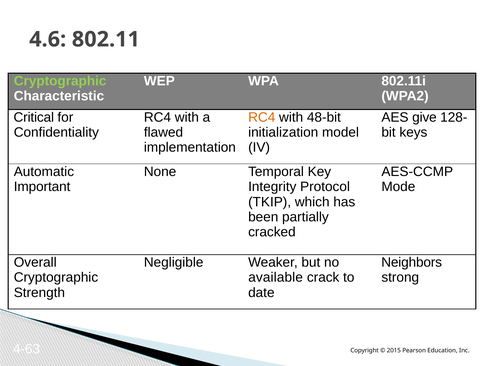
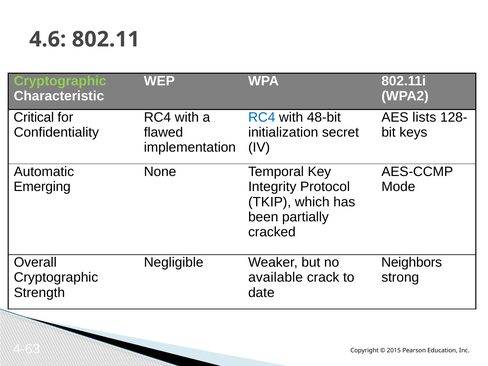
RC4 at (262, 117) colour: orange -> blue
give: give -> lists
model: model -> secret
Important: Important -> Emerging
